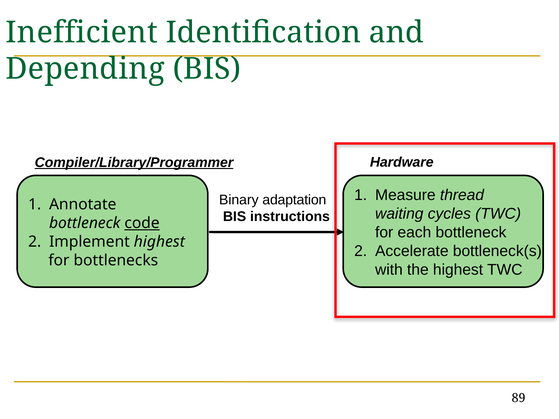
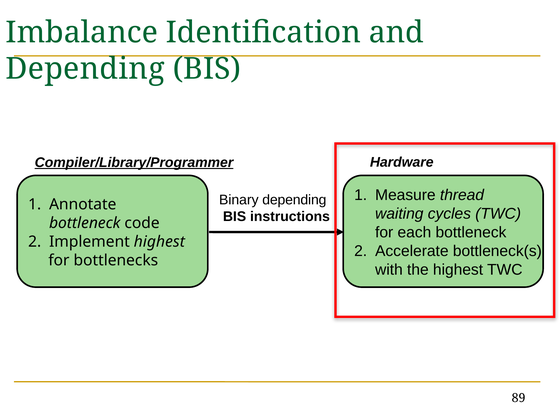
Inefficient: Inefficient -> Imbalance
Binary adaptation: adaptation -> depending
code underline: present -> none
